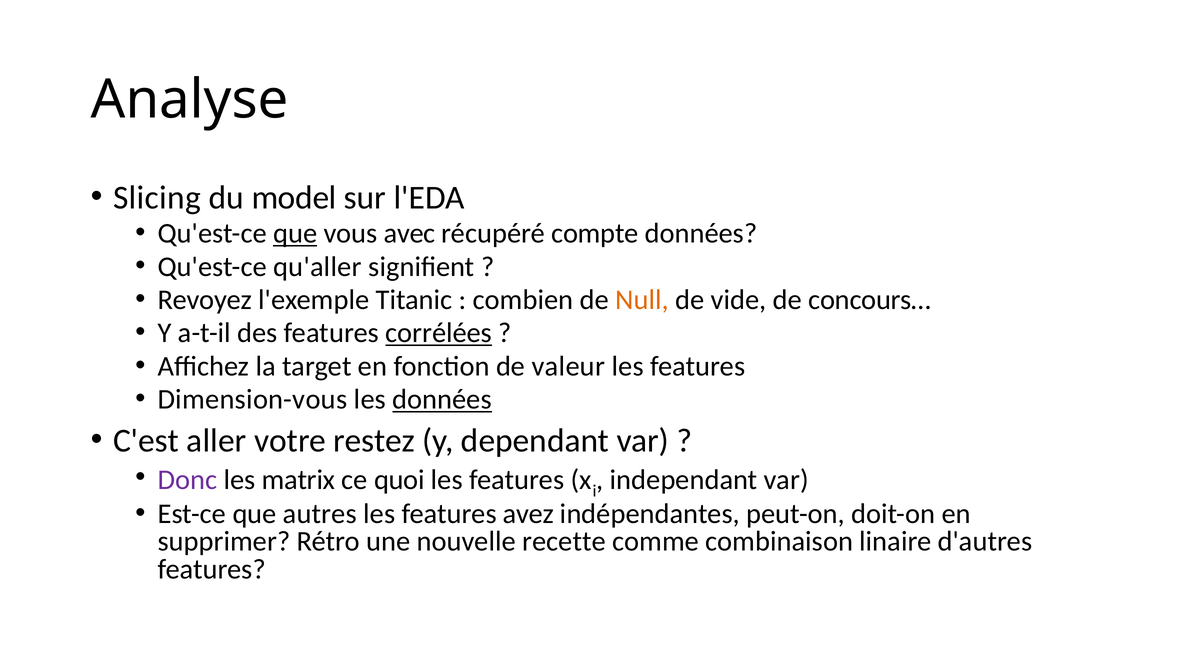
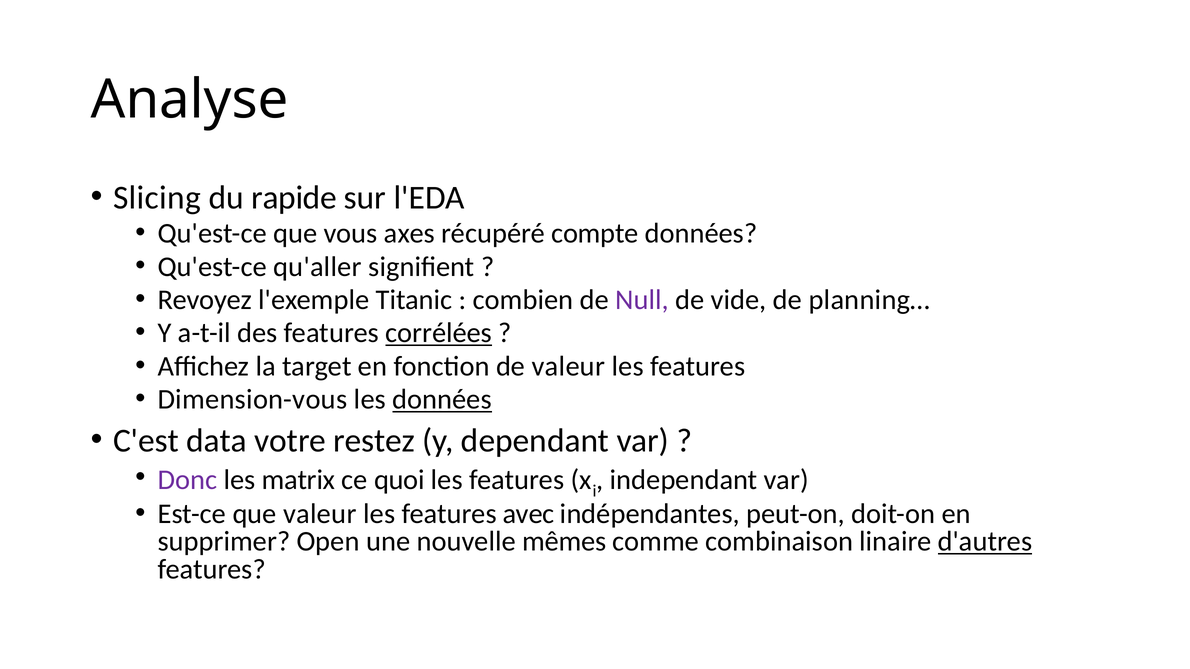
model: model -> rapide
que at (295, 234) underline: present -> none
avec: avec -> axes
Null colour: orange -> purple
concours…: concours… -> planning…
aller: aller -> data
que autres: autres -> valeur
avez: avez -> avec
Rétro: Rétro -> Open
recette: recette -> mêmes
d'autres underline: none -> present
